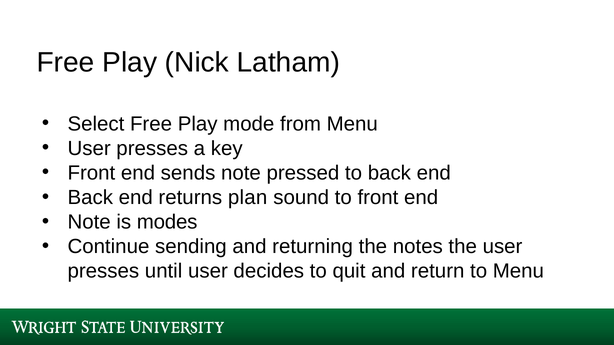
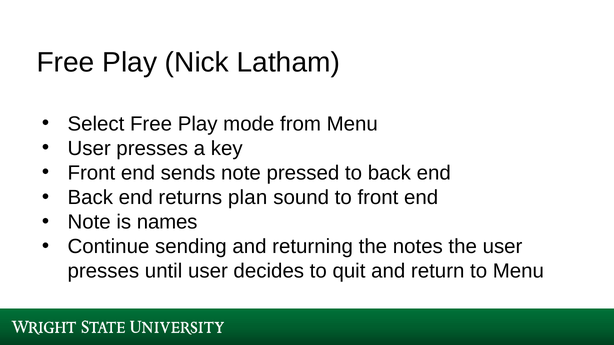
modes: modes -> names
